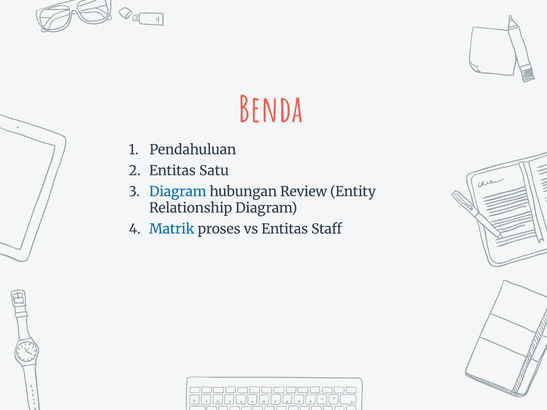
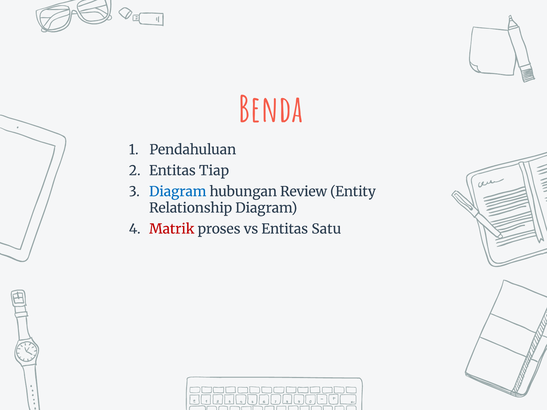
Satu: Satu -> Tiap
Matrik colour: blue -> red
Staff: Staff -> Satu
